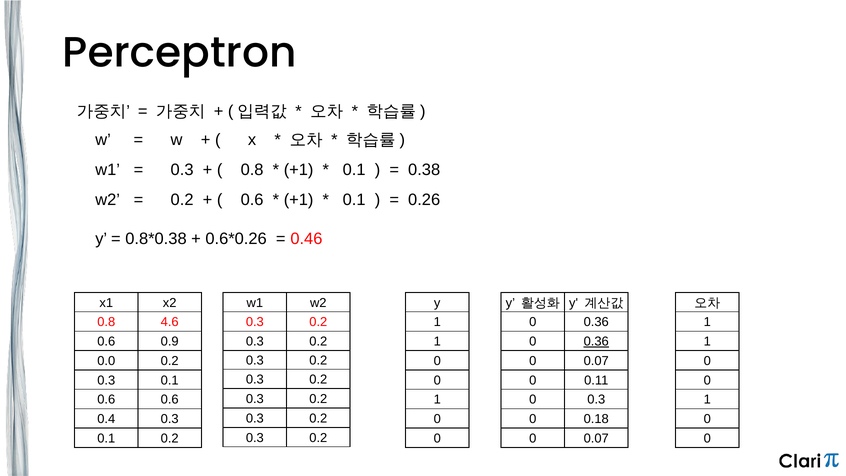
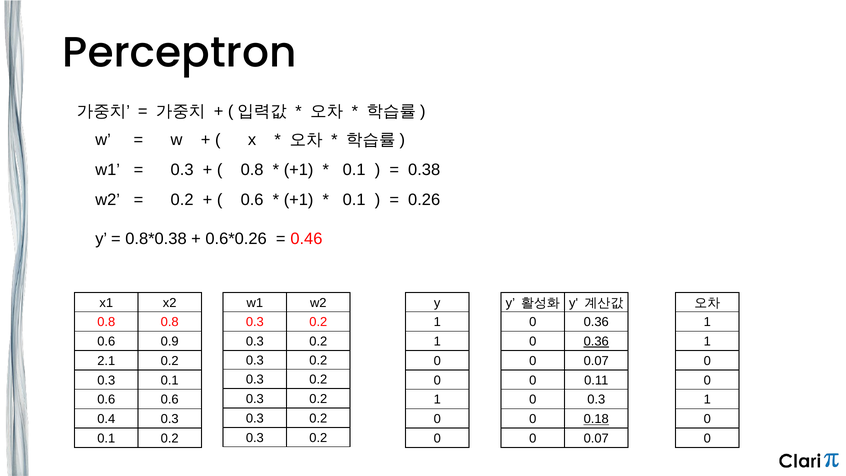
0.8 4.6: 4.6 -> 0.8
0.0: 0.0 -> 2.1
0.18 underline: none -> present
